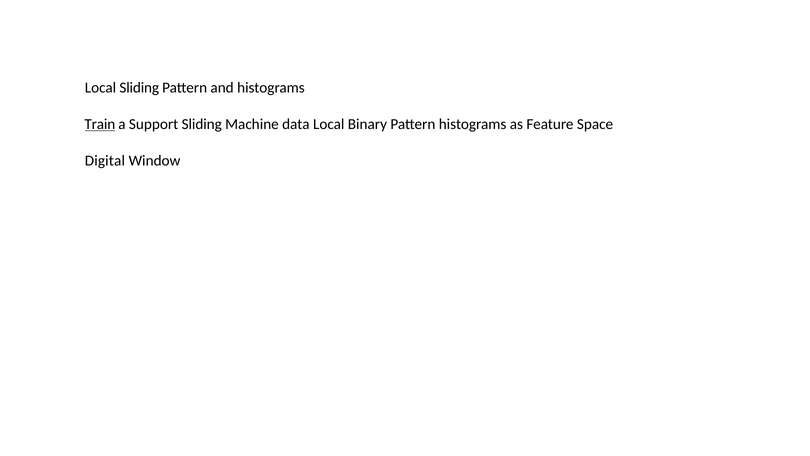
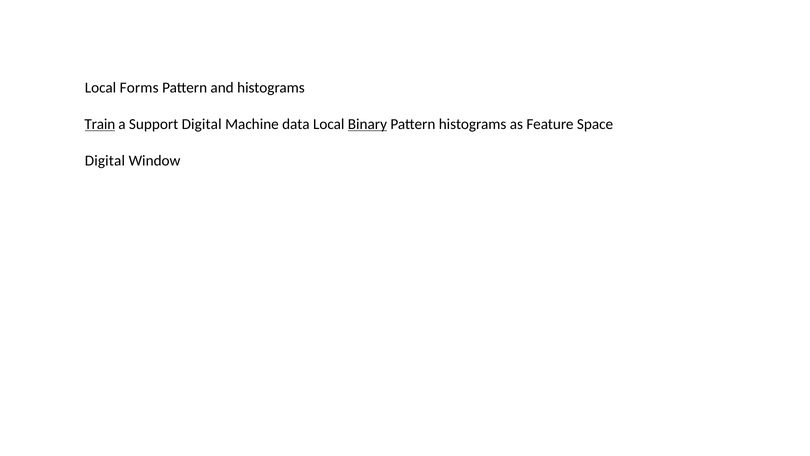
Local Sliding: Sliding -> Forms
Support Sliding: Sliding -> Digital
Binary underline: none -> present
